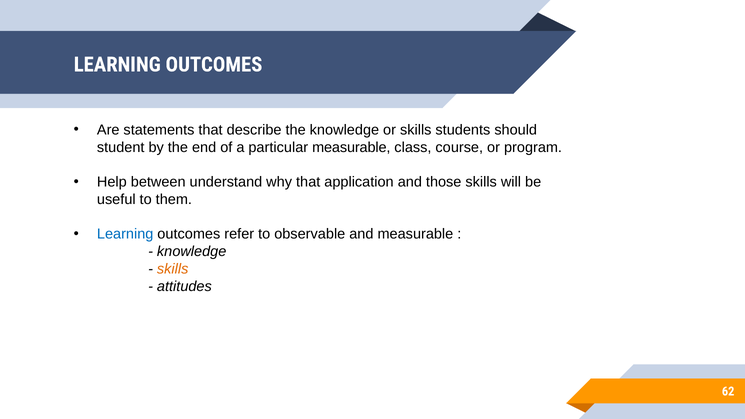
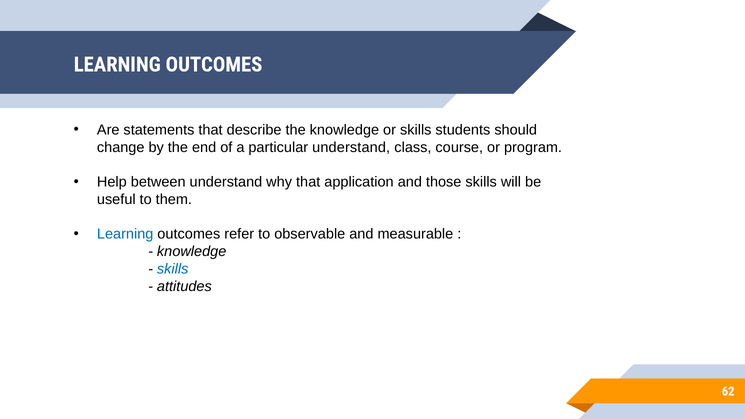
student: student -> change
particular measurable: measurable -> understand
skills at (173, 269) colour: orange -> blue
